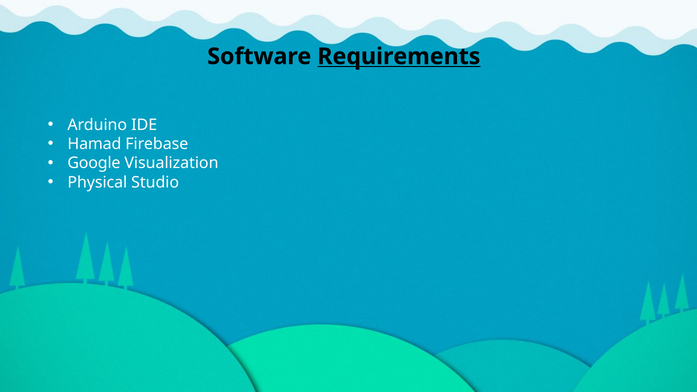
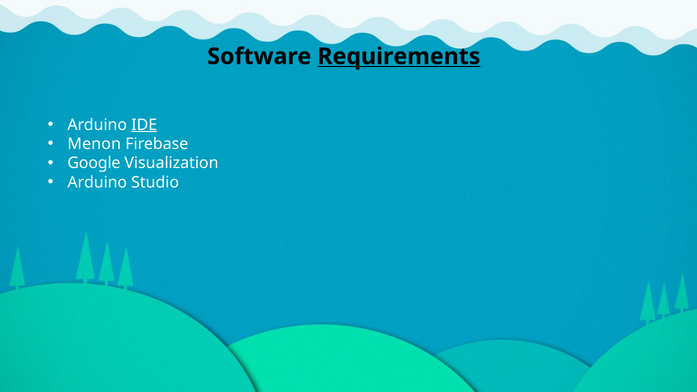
IDE underline: none -> present
Hamad: Hamad -> Menon
Physical at (97, 182): Physical -> Arduino
